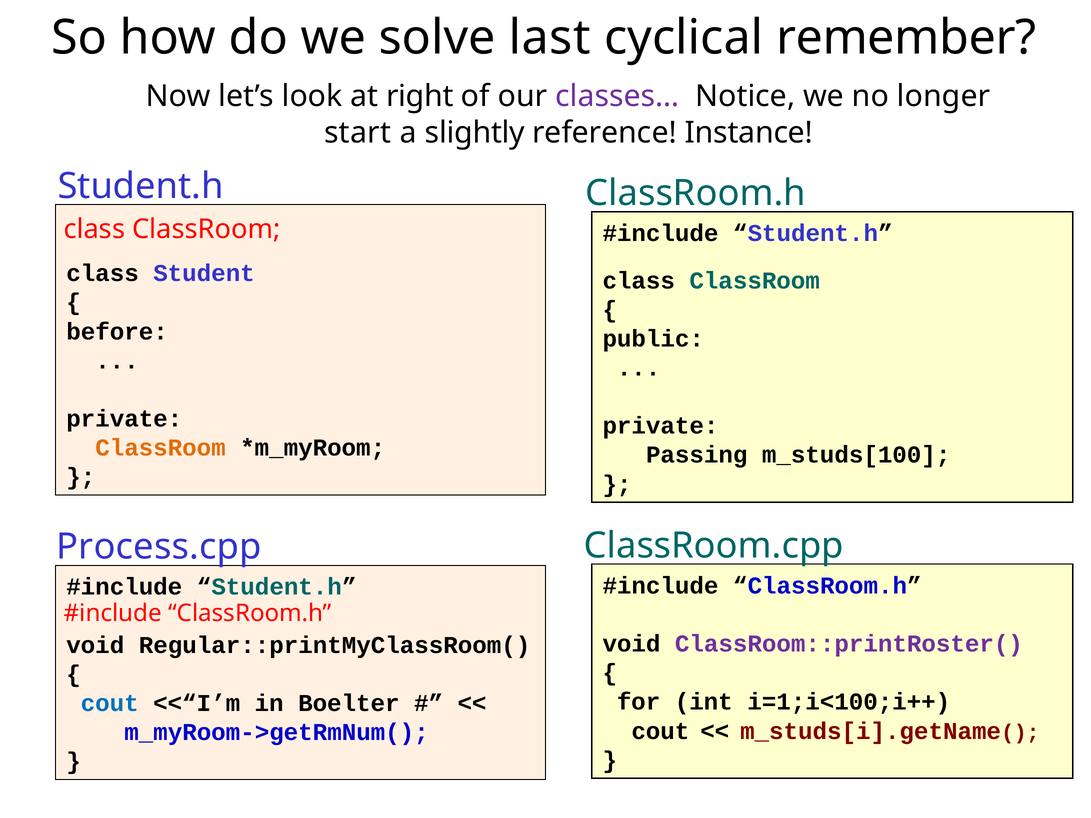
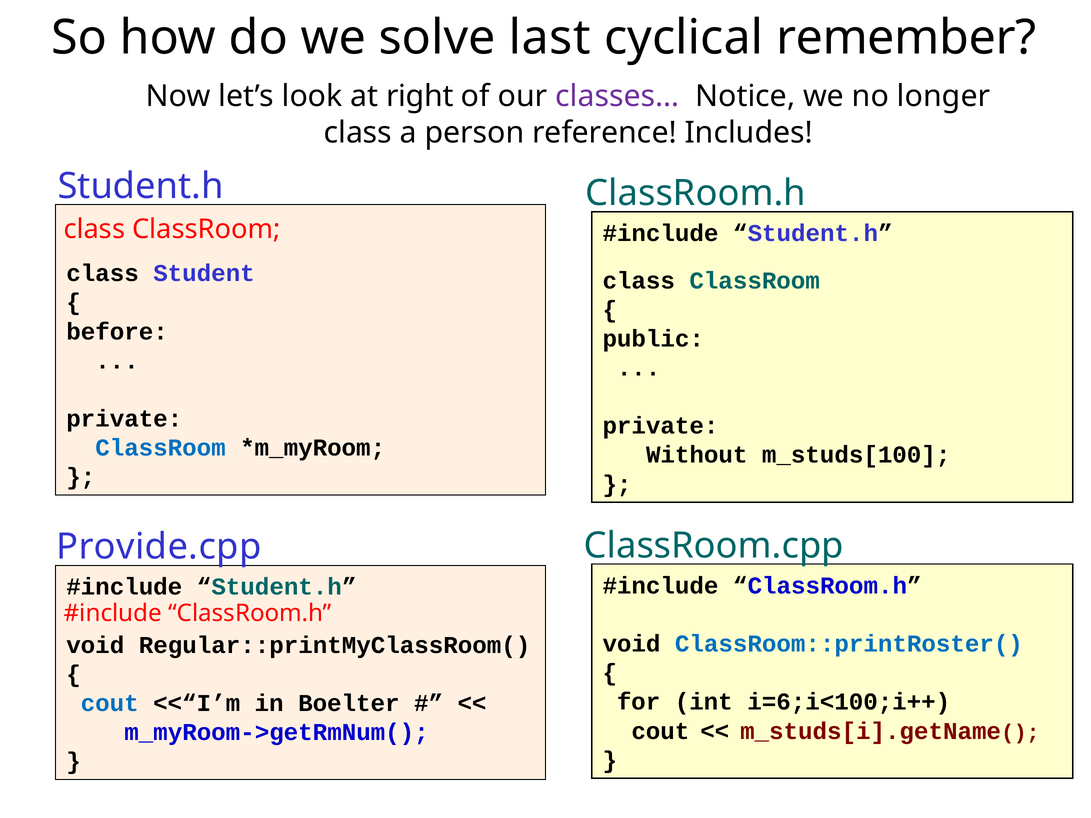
start at (358, 133): start -> class
slightly: slightly -> person
Instance: Instance -> Includes
ClassRoom at (161, 448) colour: orange -> blue
Passing: Passing -> Without
Process.cpp: Process.cpp -> Provide.cpp
ClassRoom::printRoster( colour: purple -> blue
i=1;i<100;i++: i=1;i<100;i++ -> i=6;i<100;i++
